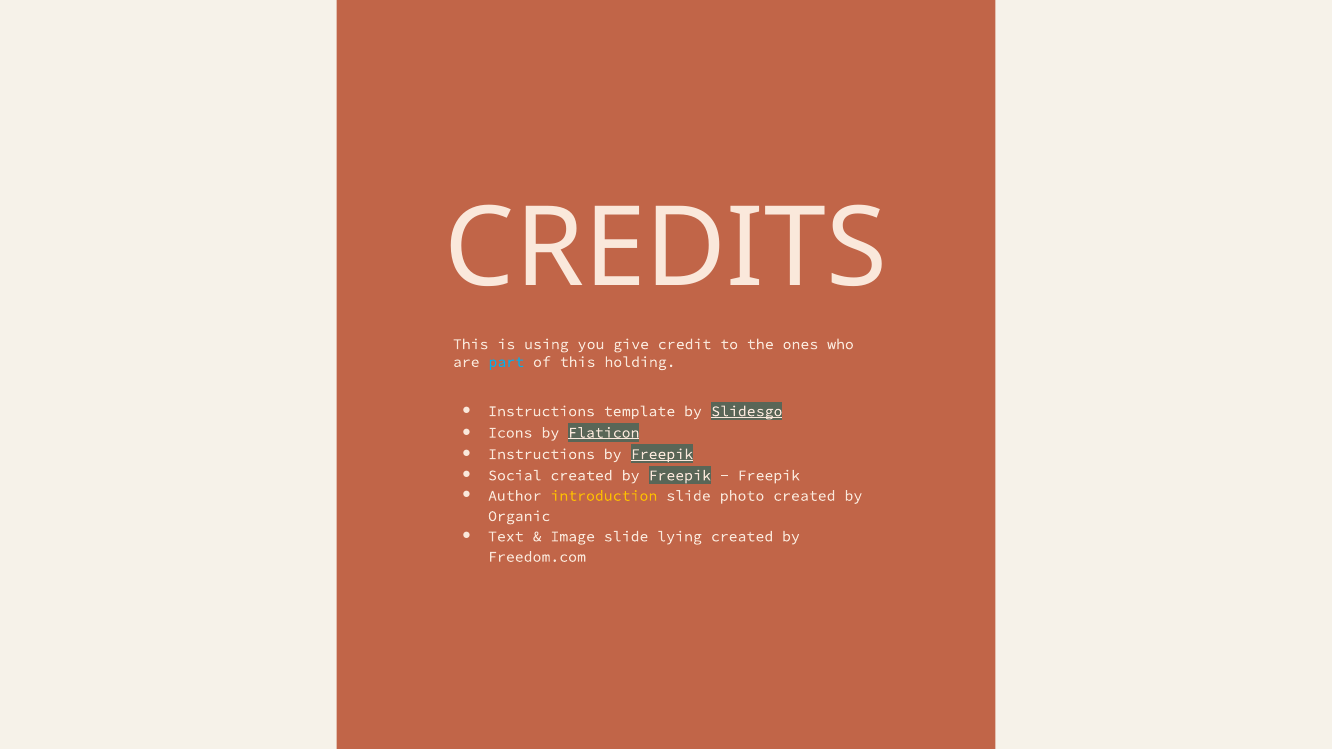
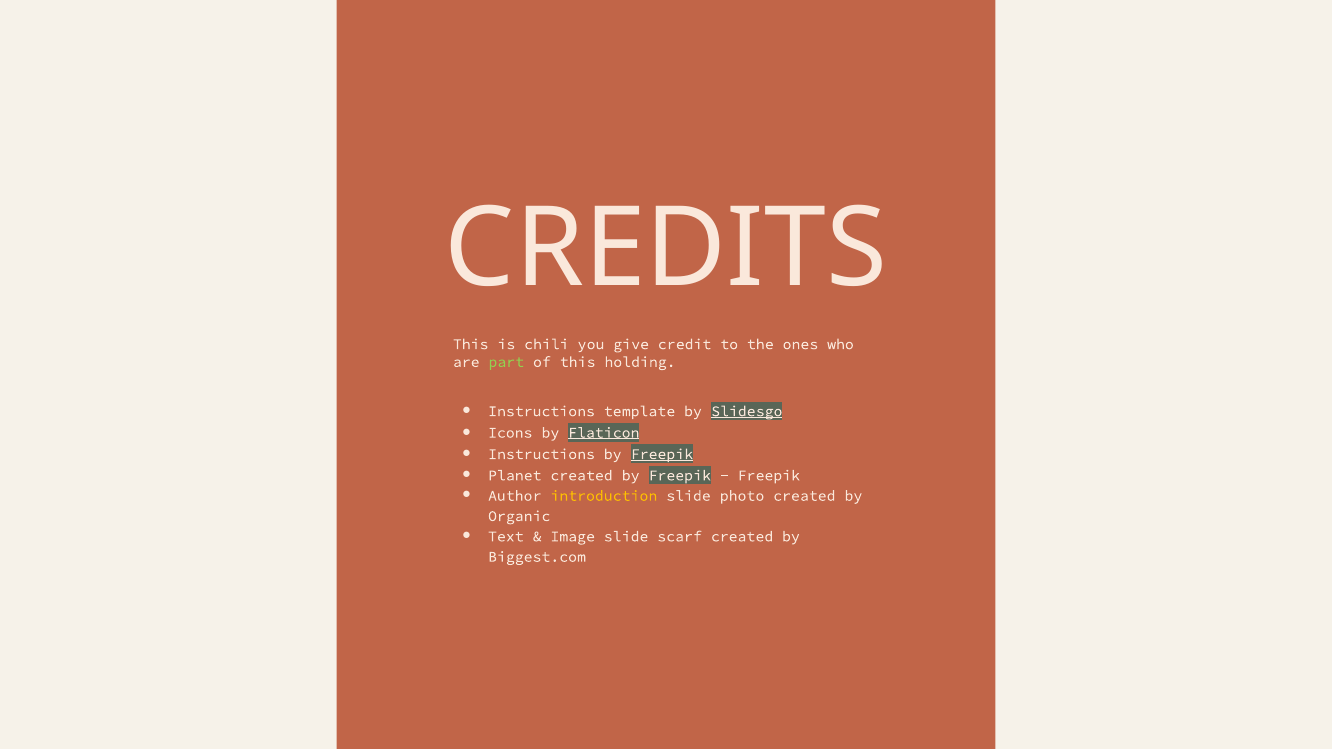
using: using -> chili
part colour: light blue -> light green
Social: Social -> Planet
lying: lying -> scarf
Freedom.com: Freedom.com -> Biggest.com
